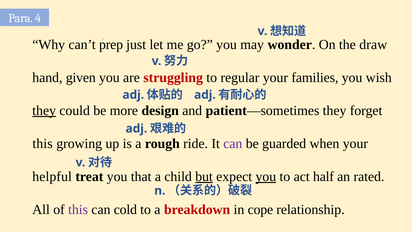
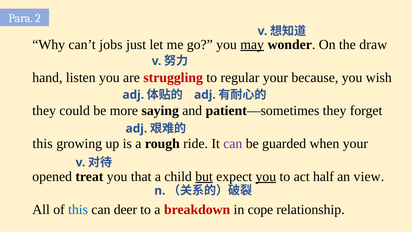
4: 4 -> 2
prep: prep -> jobs
may underline: none -> present
given: given -> listen
families: families -> because
they at (44, 110) underline: present -> none
design: design -> saying
helpful: helpful -> opened
rated: rated -> view
this at (78, 209) colour: purple -> blue
cold: cold -> deer
